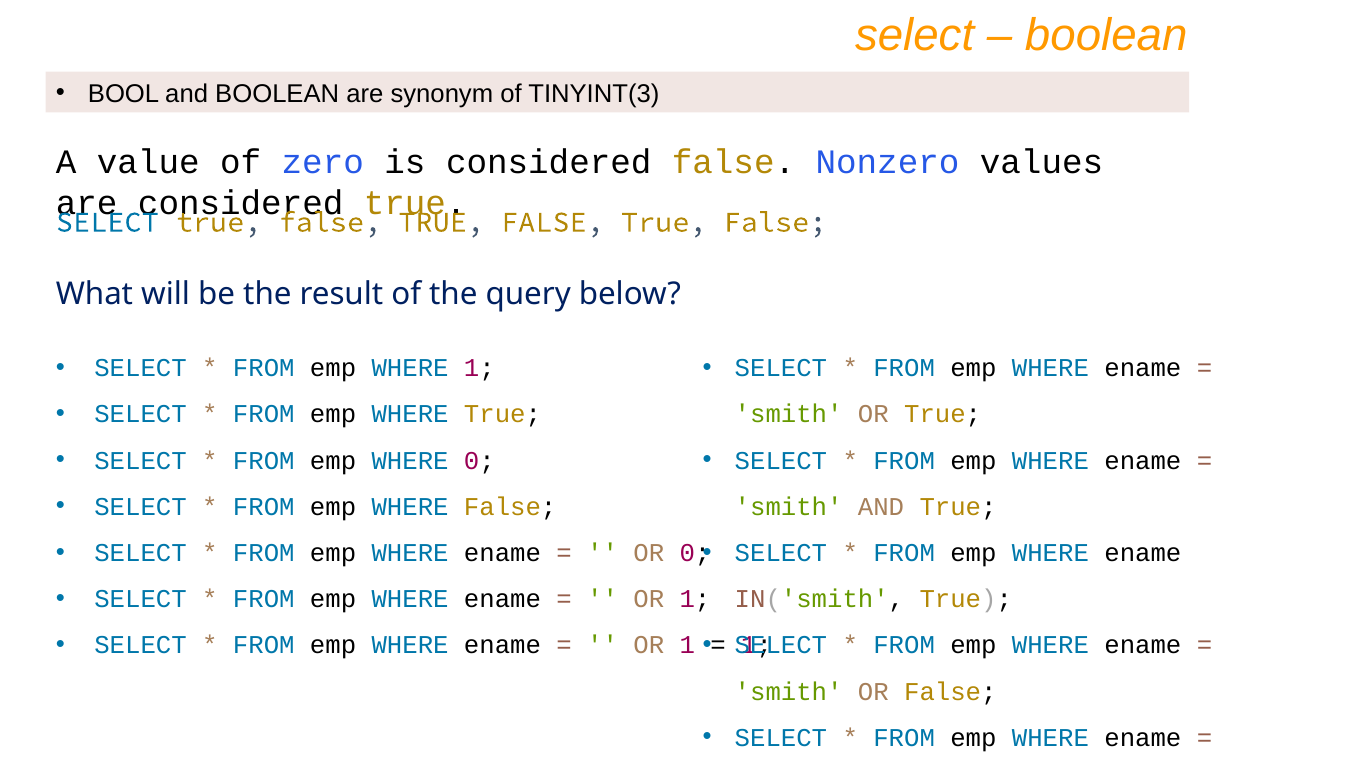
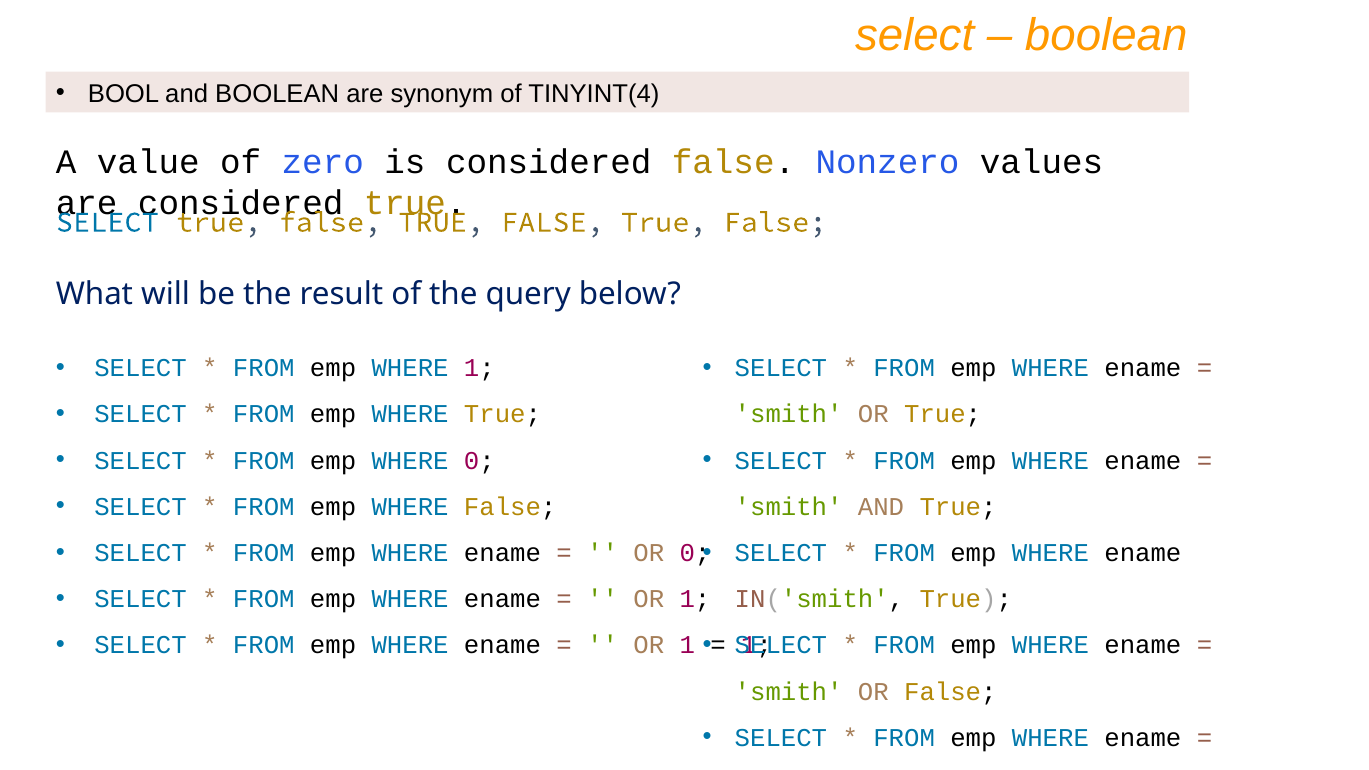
TINYINT(3: TINYINT(3 -> TINYINT(4
